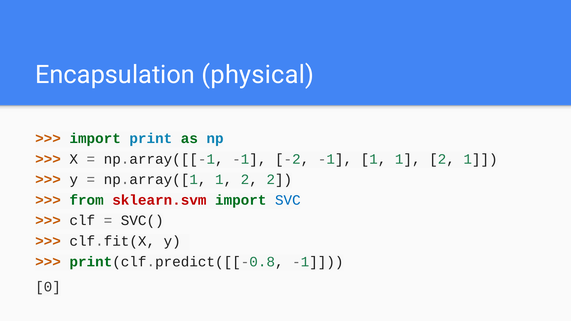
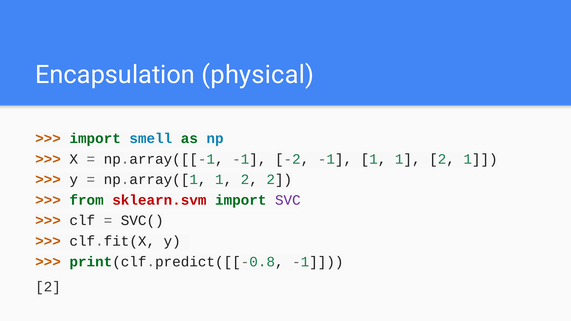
print: print -> smell
SVC colour: blue -> purple
0 at (48, 287): 0 -> 2
